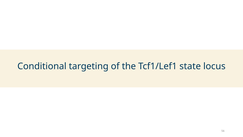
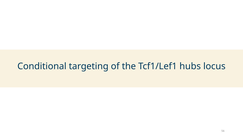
state: state -> hubs
